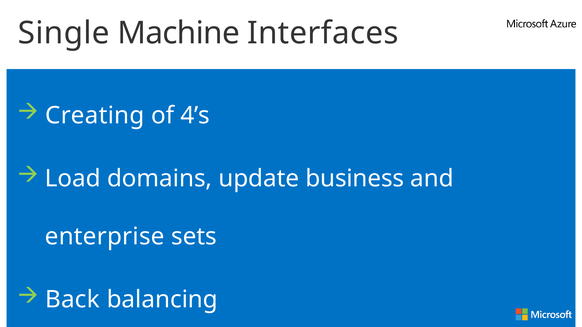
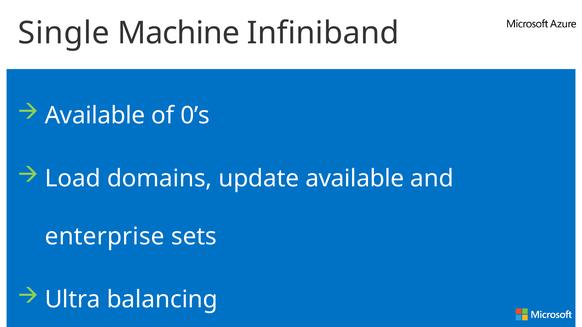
Interfaces: Interfaces -> Infiniband
Creating at (95, 116): Creating -> Available
4’s: 4’s -> 0’s
update business: business -> available
Back: Back -> Ultra
